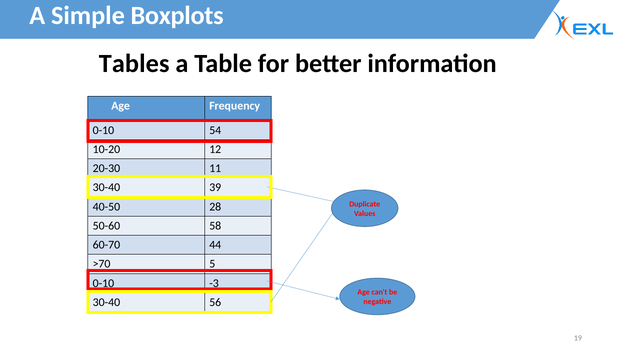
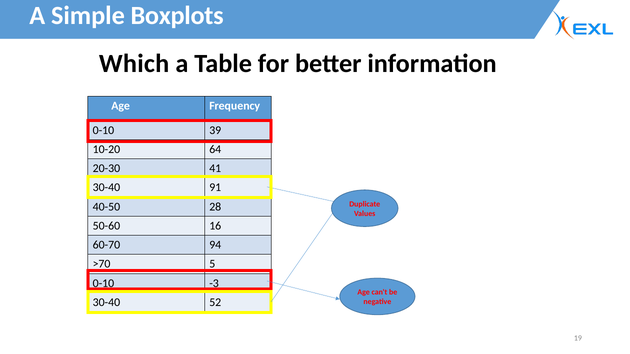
Tables: Tables -> Which
54: 54 -> 39
12: 12 -> 64
11: 11 -> 41
39: 39 -> 91
58: 58 -> 16
44: 44 -> 94
56: 56 -> 52
